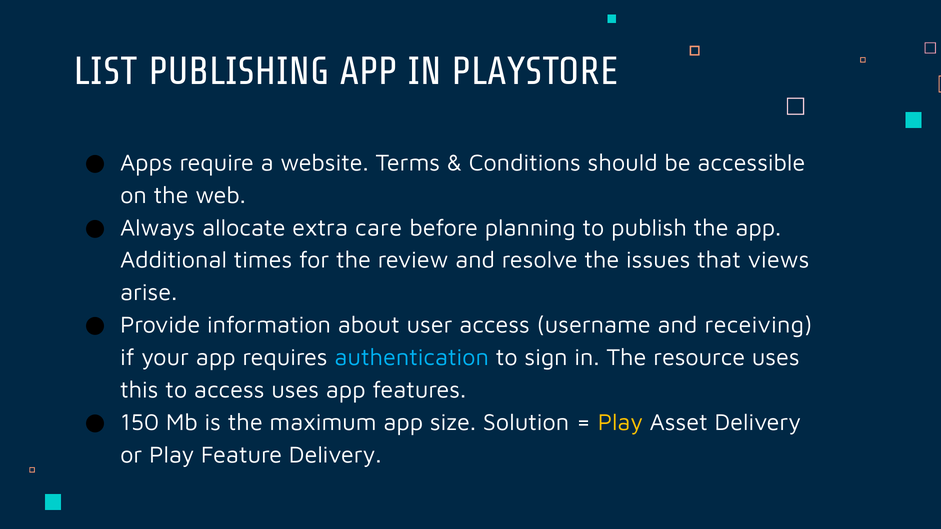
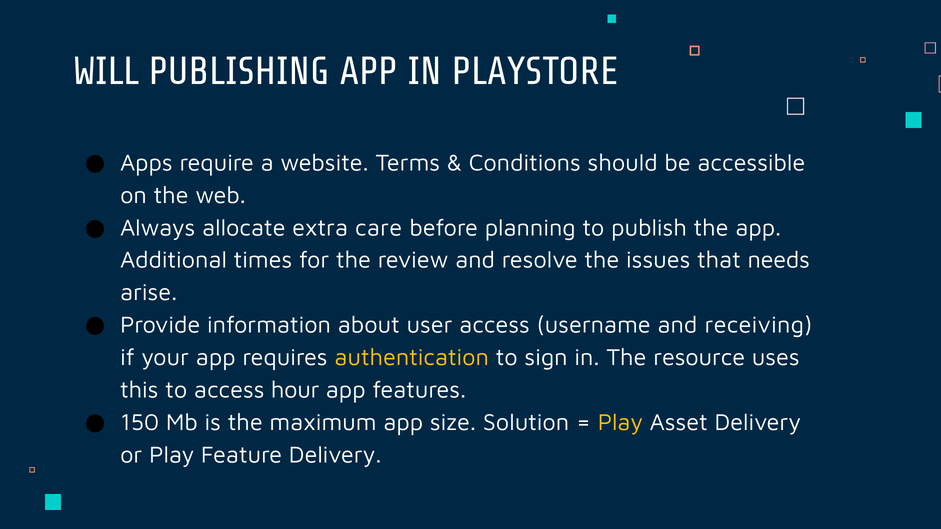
LIST: LIST -> WILL
views: views -> needs
authentication colour: light blue -> yellow
access uses: uses -> hour
